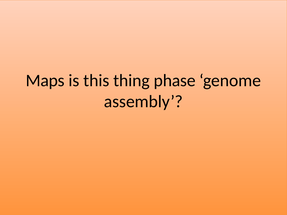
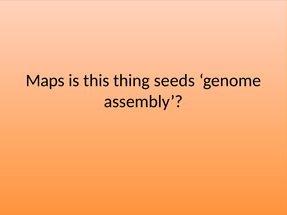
phase: phase -> seeds
